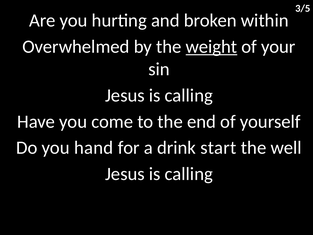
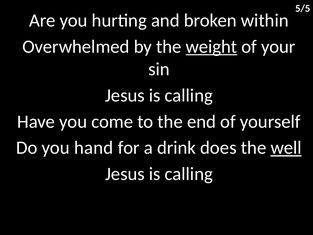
3/5: 3/5 -> 5/5
start: start -> does
well underline: none -> present
